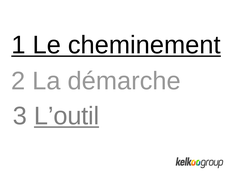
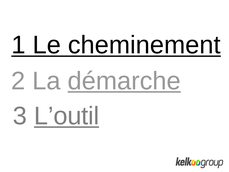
démarche underline: none -> present
